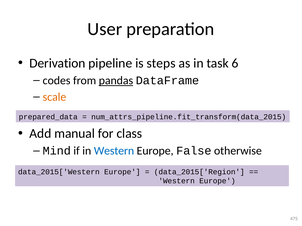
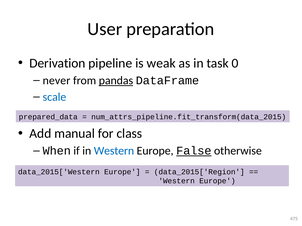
steps: steps -> weak
6: 6 -> 0
codes: codes -> never
scale colour: orange -> blue
Mind: Mind -> When
False underline: none -> present
